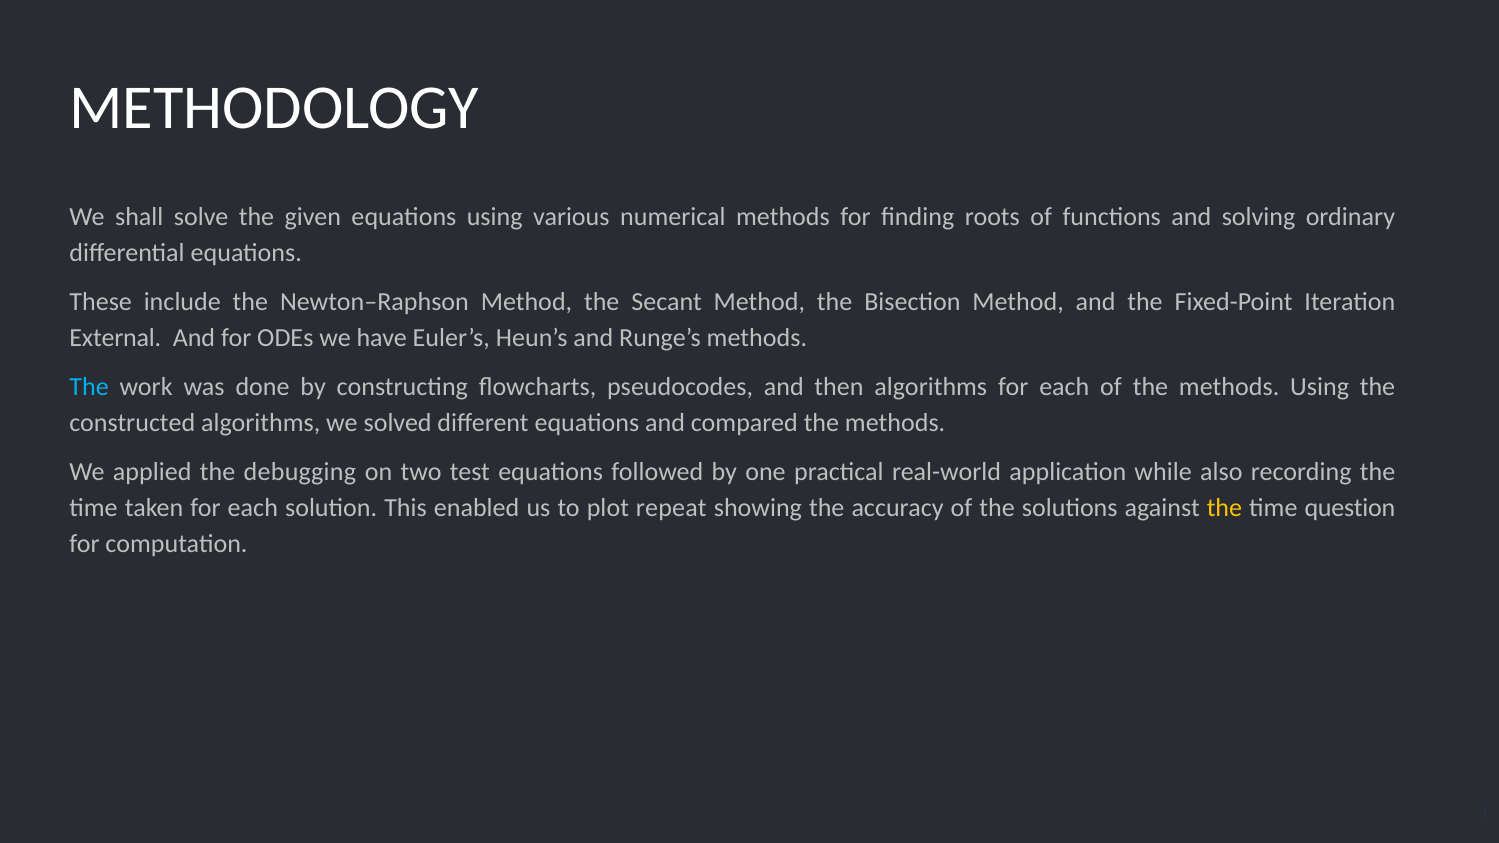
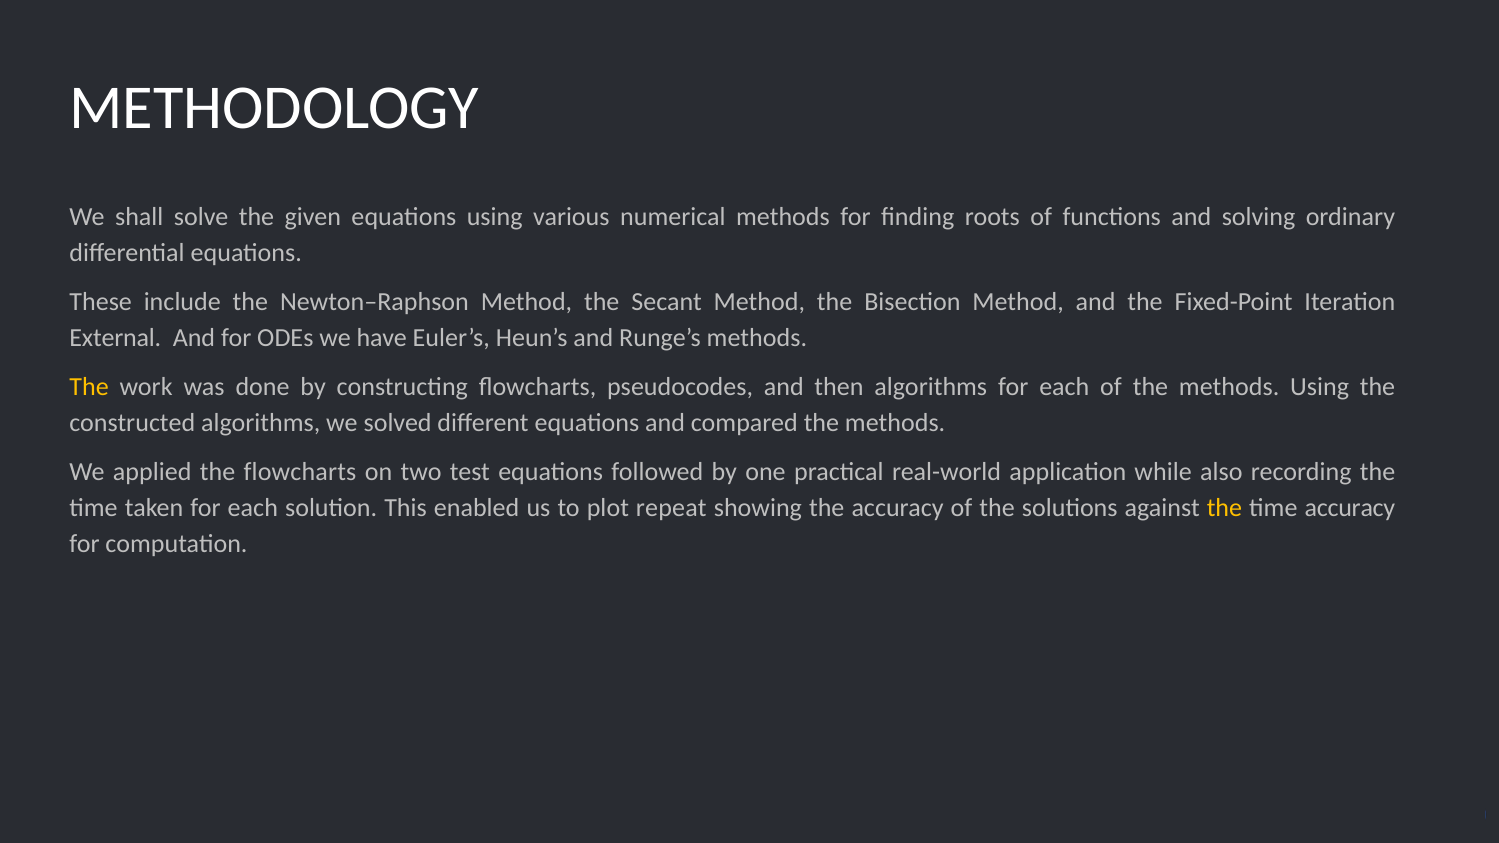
The at (89, 387) colour: light blue -> yellow
the debugging: debugging -> flowcharts
time question: question -> accuracy
